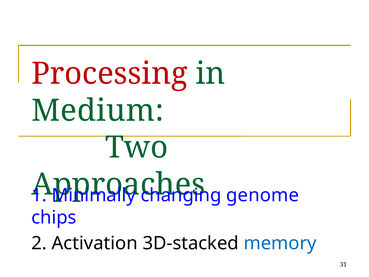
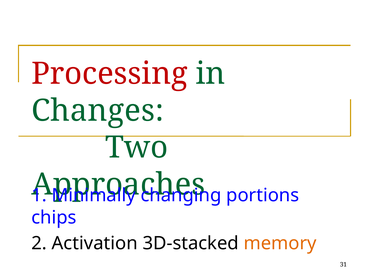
Medium: Medium -> Changes
genome: genome -> portions
memory colour: blue -> orange
